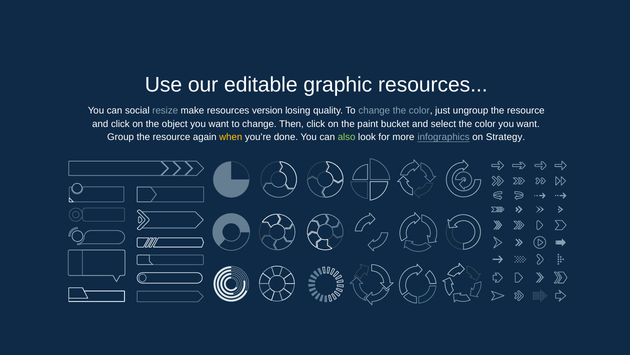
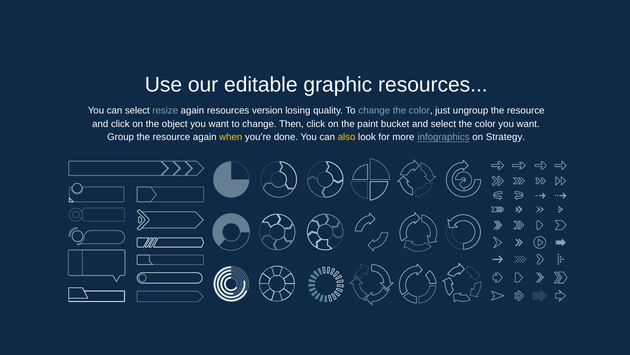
can social: social -> select
resize make: make -> again
also colour: light green -> yellow
